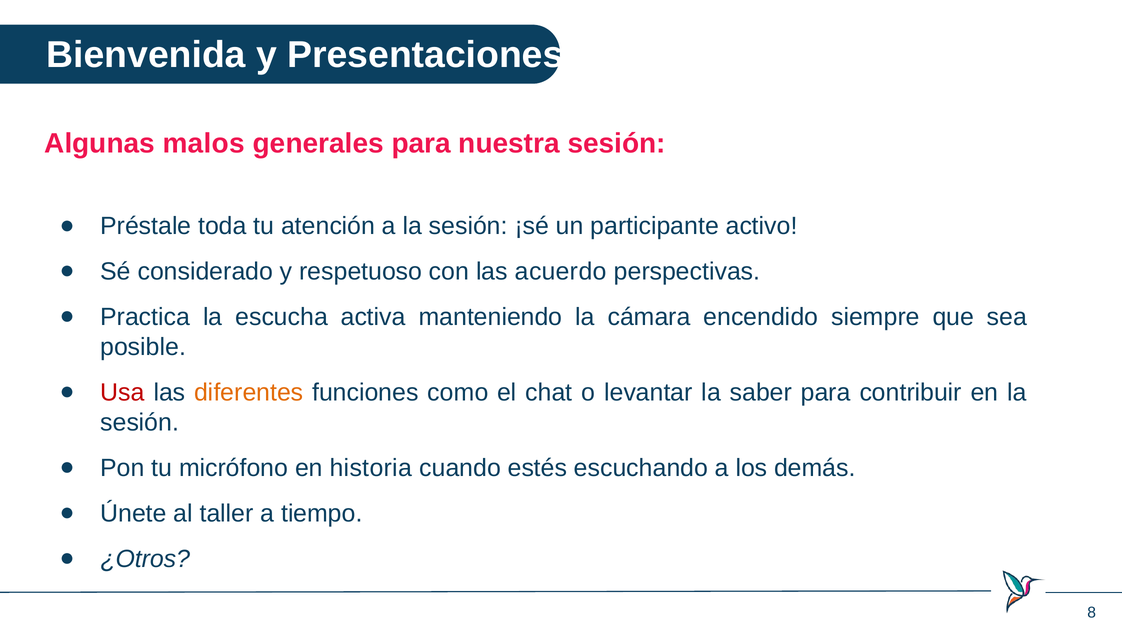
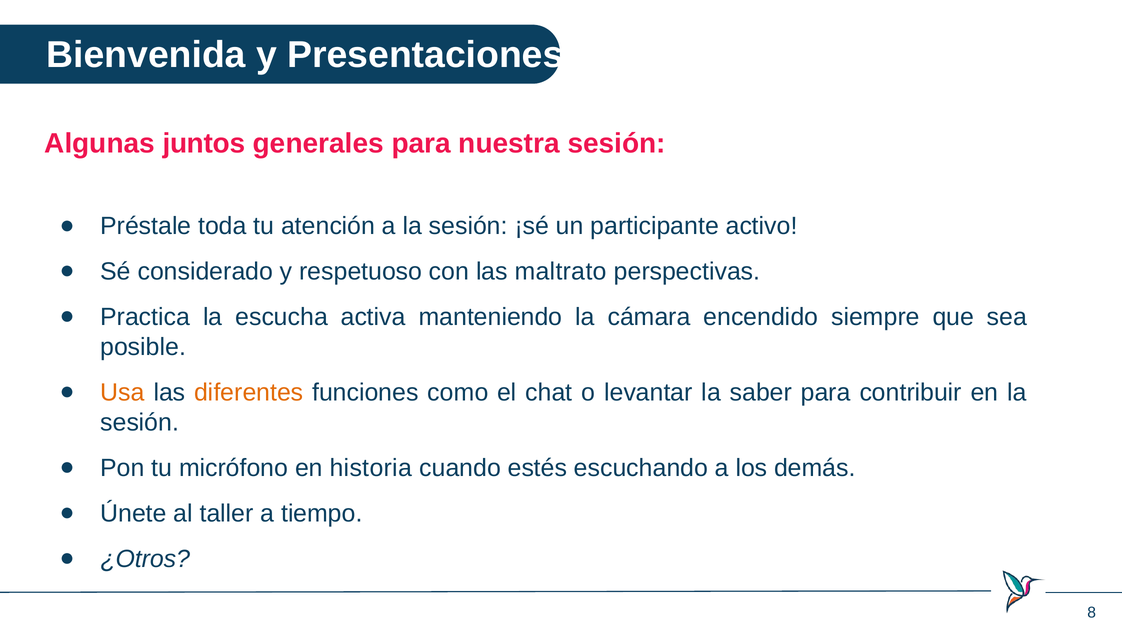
malos: malos -> juntos
acuerdo: acuerdo -> maltrato
Usa colour: red -> orange
